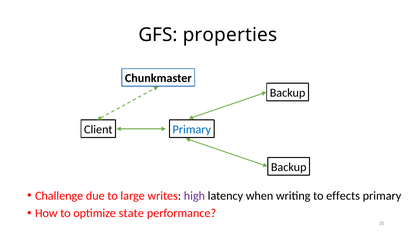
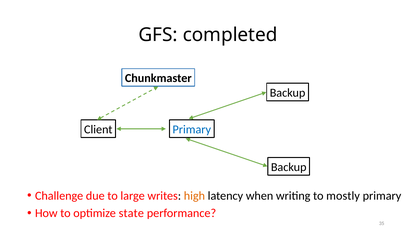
properties: properties -> completed
high colour: purple -> orange
effects: effects -> mostly
